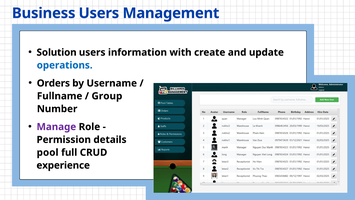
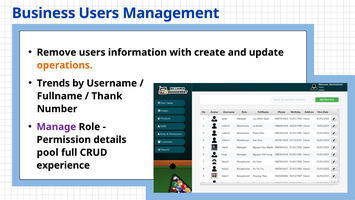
Solution: Solution -> Remove
operations colour: blue -> orange
Orders: Orders -> Trends
Group: Group -> Thank
